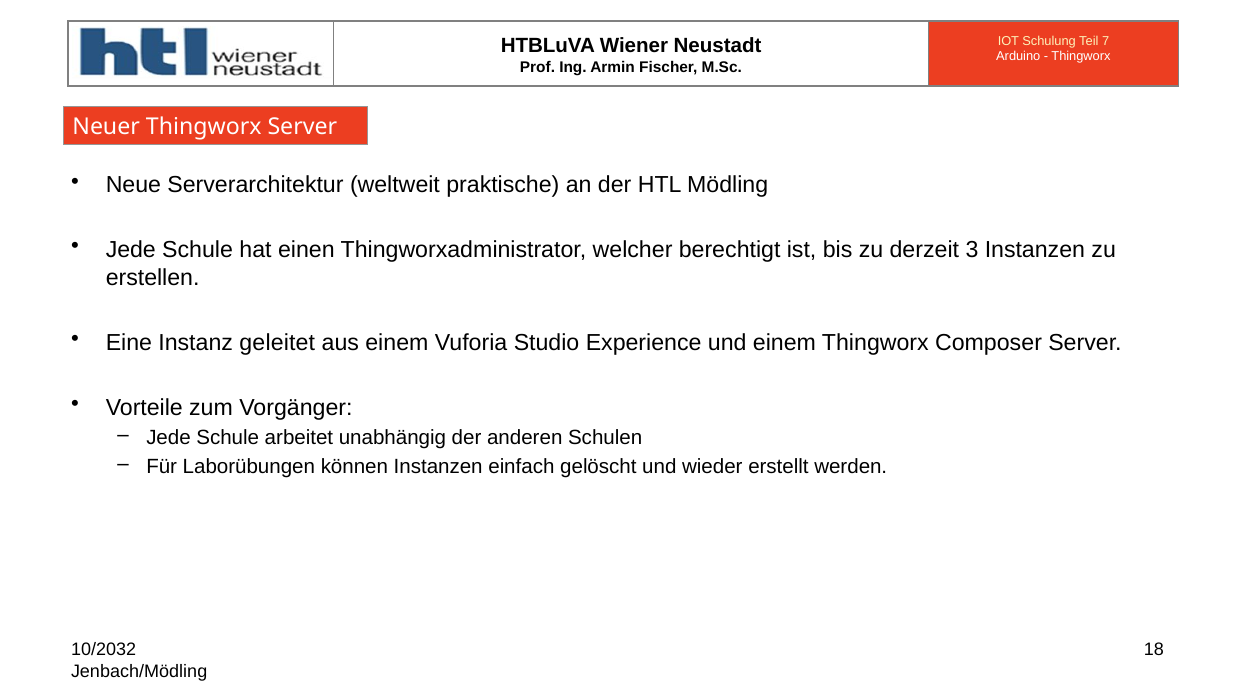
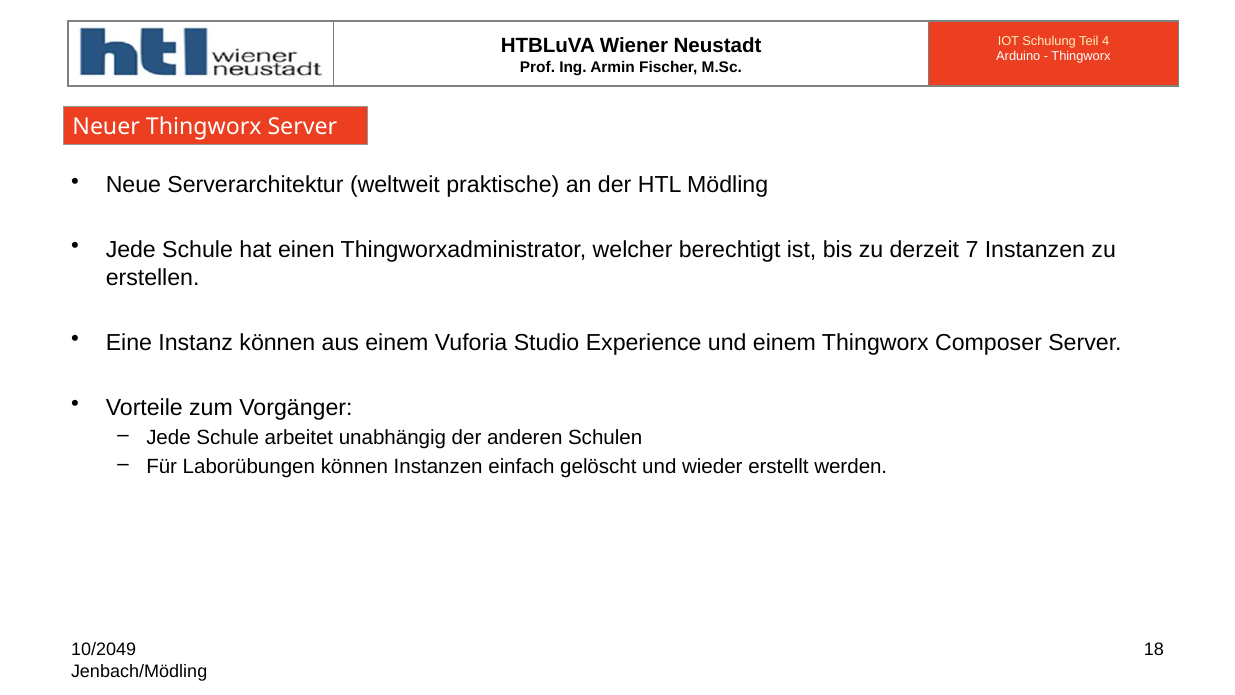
7: 7 -> 4
3: 3 -> 7
Instanz geleitet: geleitet -> können
10/2032: 10/2032 -> 10/2049
